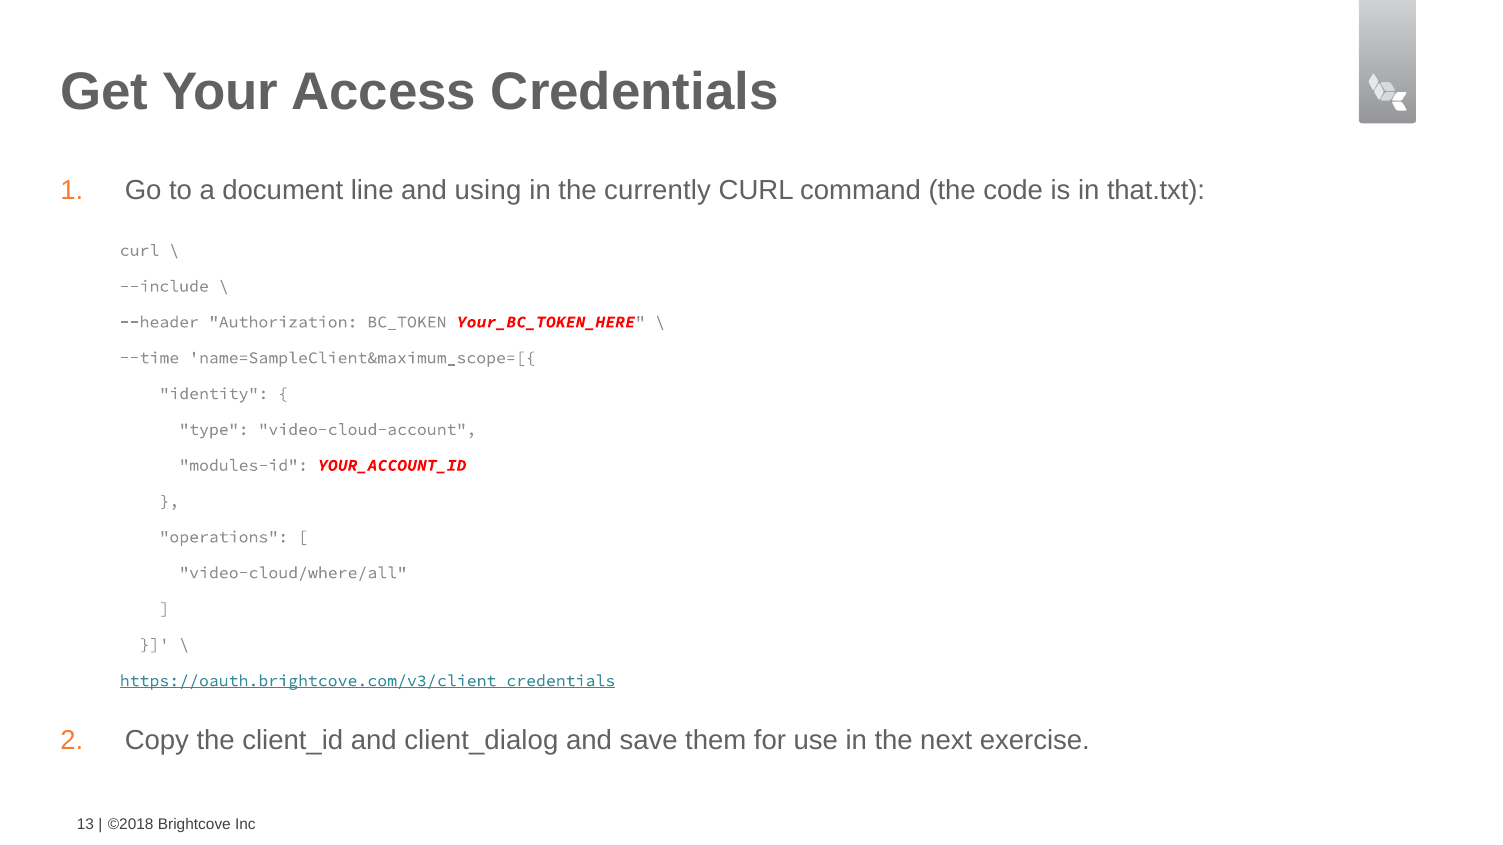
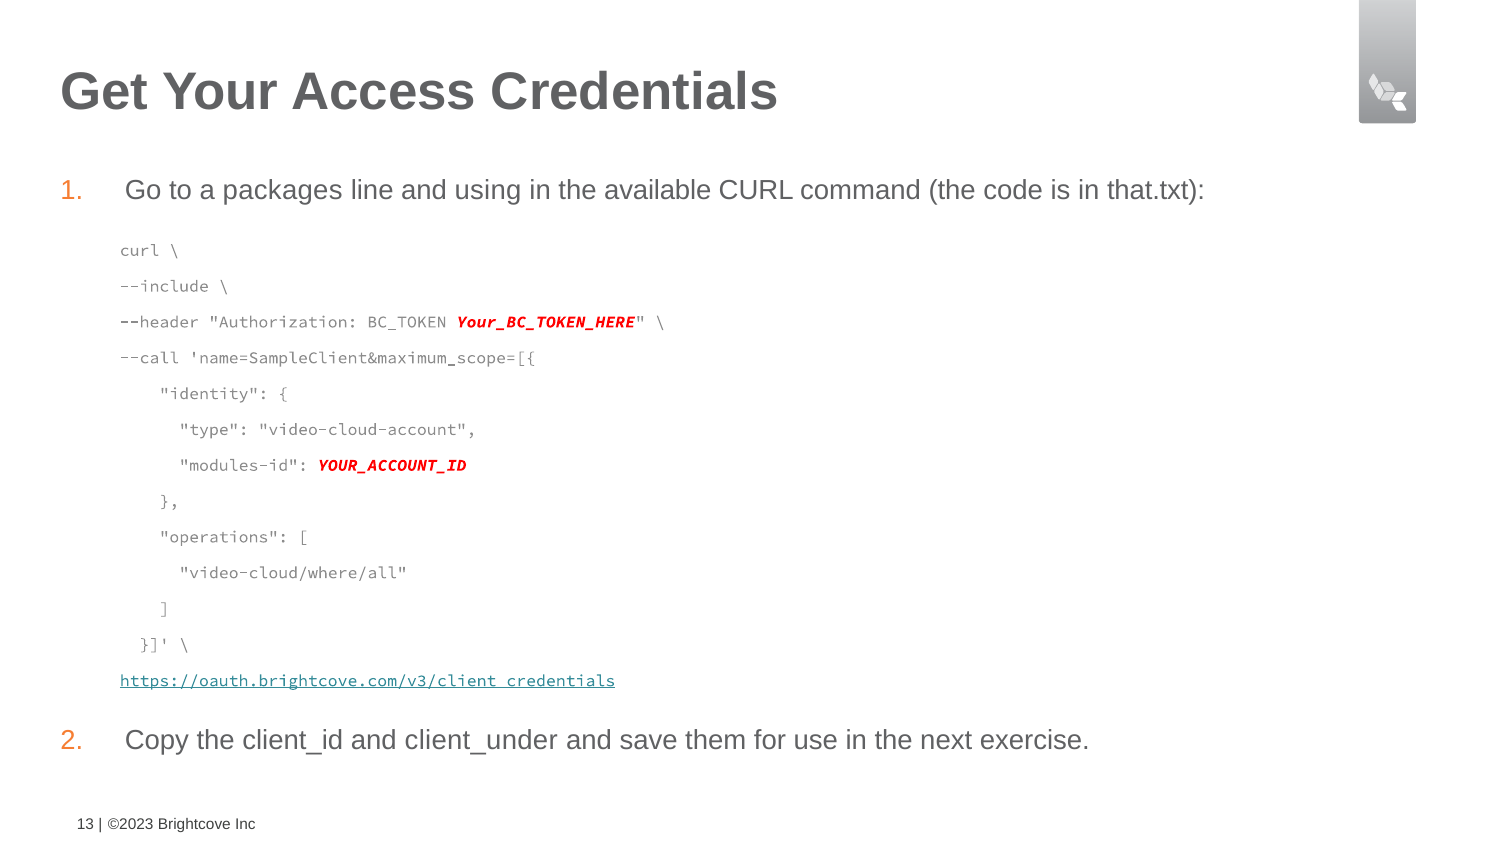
document: document -> packages
currently: currently -> available
--time: --time -> --call
client_dialog: client_dialog -> client_under
©2018: ©2018 -> ©2023
